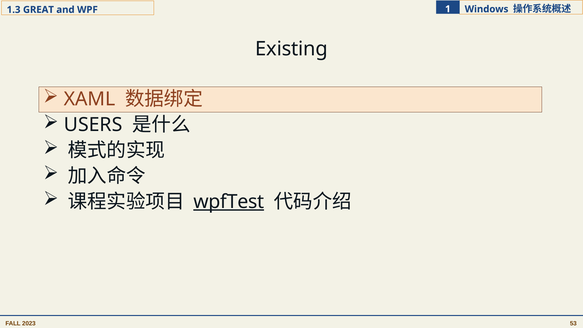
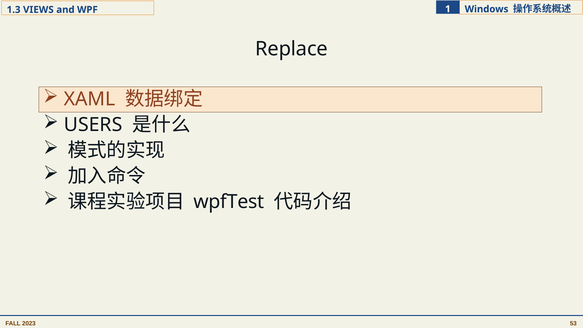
GREAT: GREAT -> VIEWS
Existing: Existing -> Replace
wpfTest underline: present -> none
